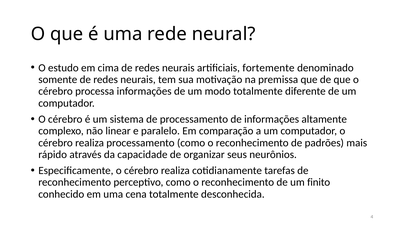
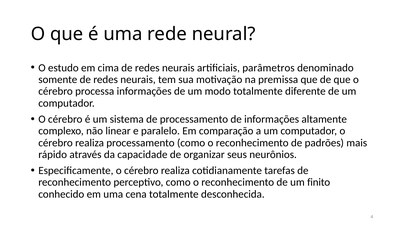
fortemente: fortemente -> parâmetros
